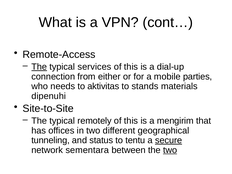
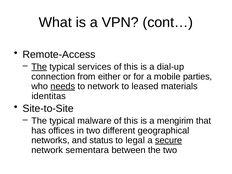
needs underline: none -> present
to aktivitas: aktivitas -> network
stands: stands -> leased
dipenuhi: dipenuhi -> identitas
remotely: remotely -> malware
tunneling: tunneling -> networks
tentu: tentu -> legal
two at (170, 150) underline: present -> none
